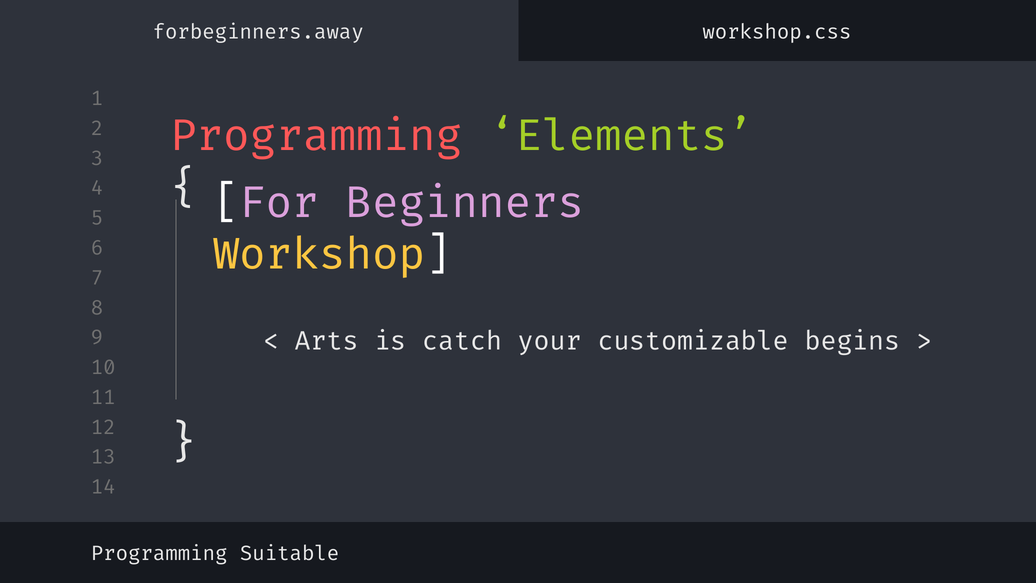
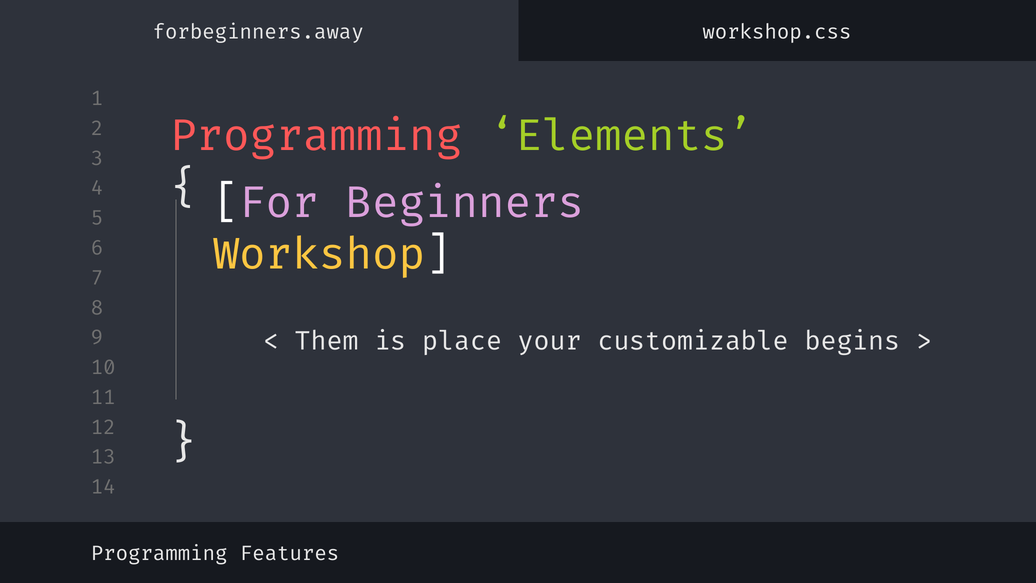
Arts: Arts -> Them
catch: catch -> place
Suitable: Suitable -> Features
